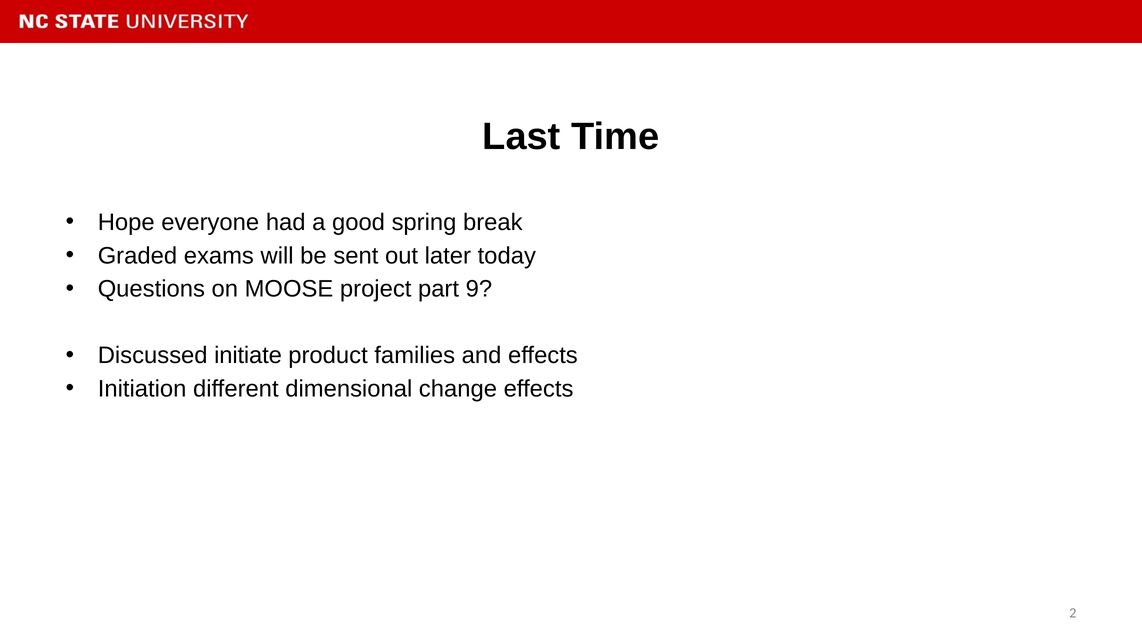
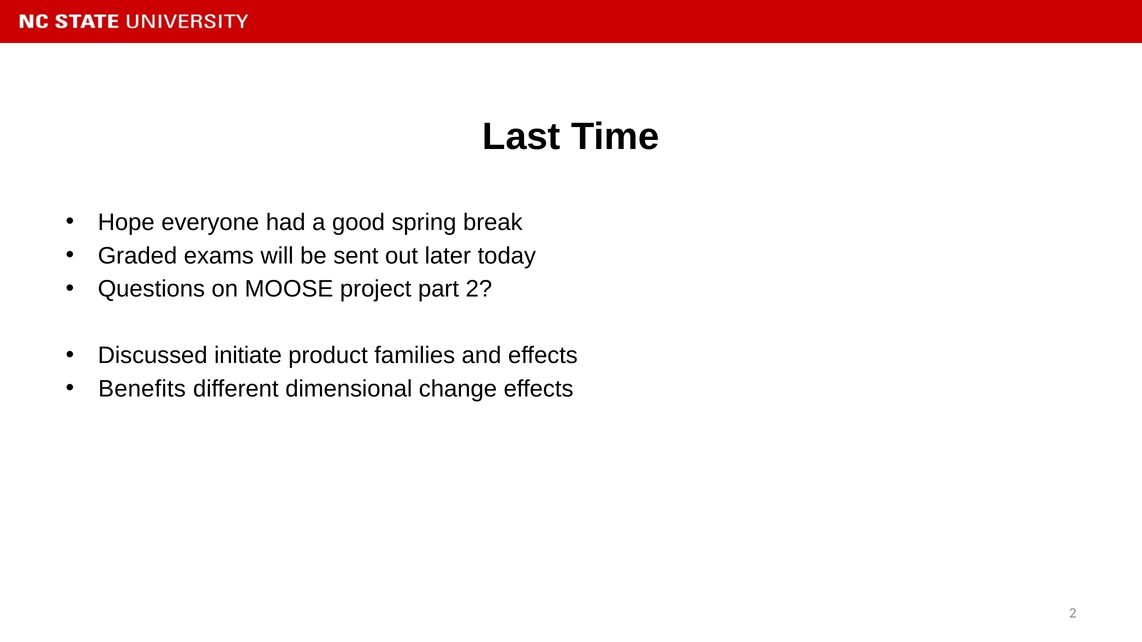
part 9: 9 -> 2
Initiation: Initiation -> Benefits
